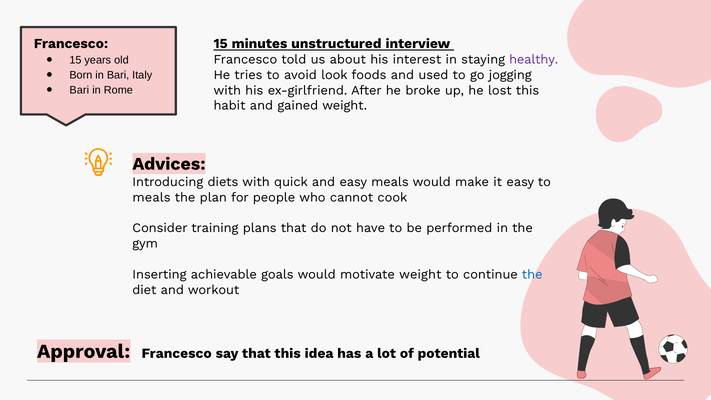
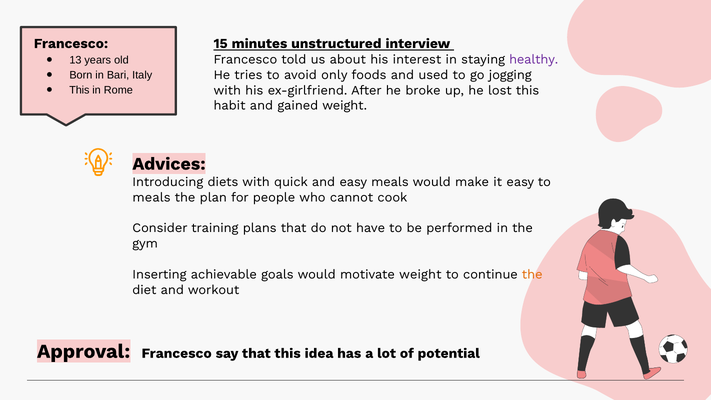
15 at (75, 60): 15 -> 13
look: look -> only
Bari at (79, 90): Bari -> This
the at (532, 274) colour: blue -> orange
